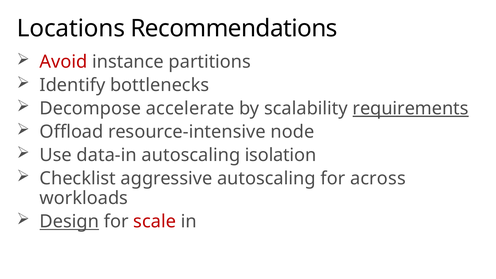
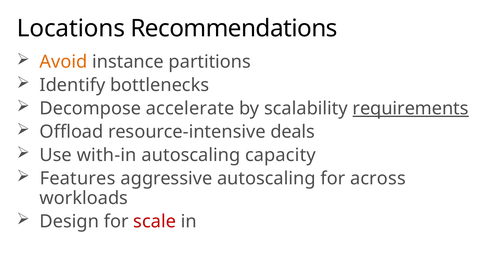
Avoid colour: red -> orange
node: node -> deals
data-in: data-in -> with-in
isolation: isolation -> capacity
Checklist: Checklist -> Features
Design underline: present -> none
